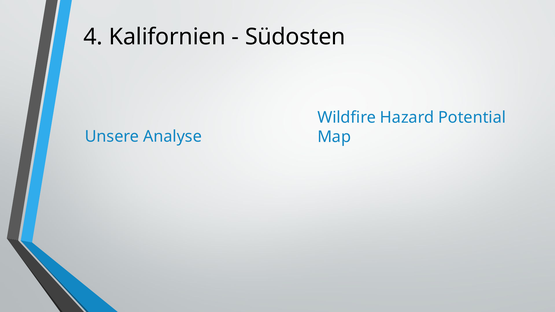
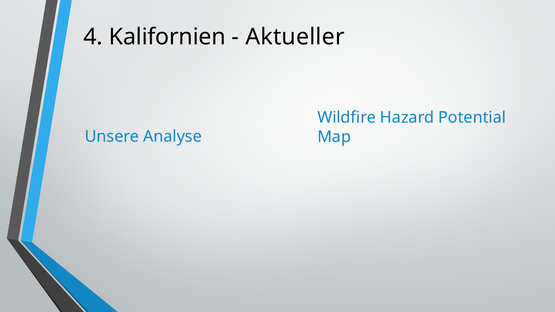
Südosten: Südosten -> Aktueller
